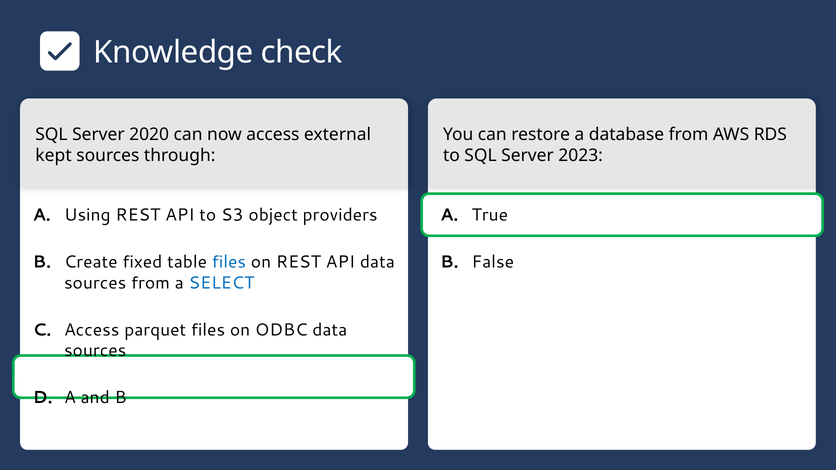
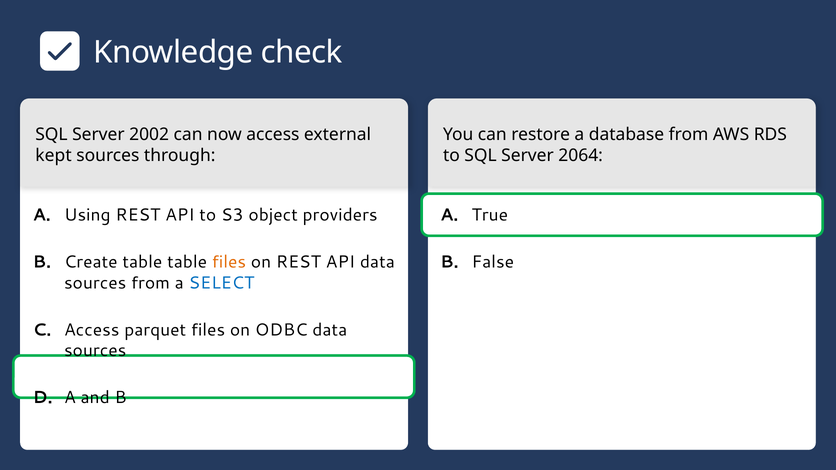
2020: 2020 -> 2002
2023: 2023 -> 2064
fixed at (142, 262): fixed -> table
files at (229, 262) colour: blue -> orange
